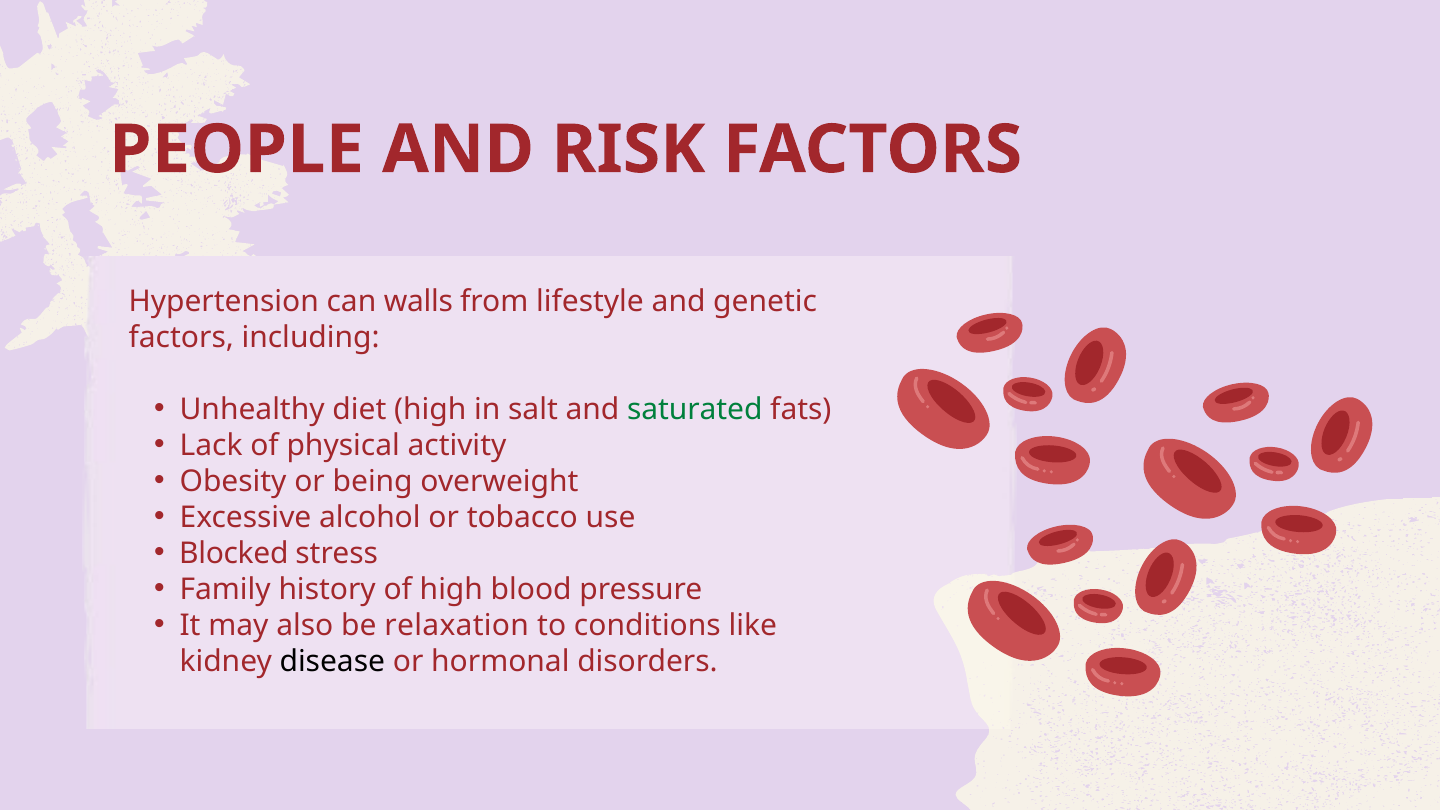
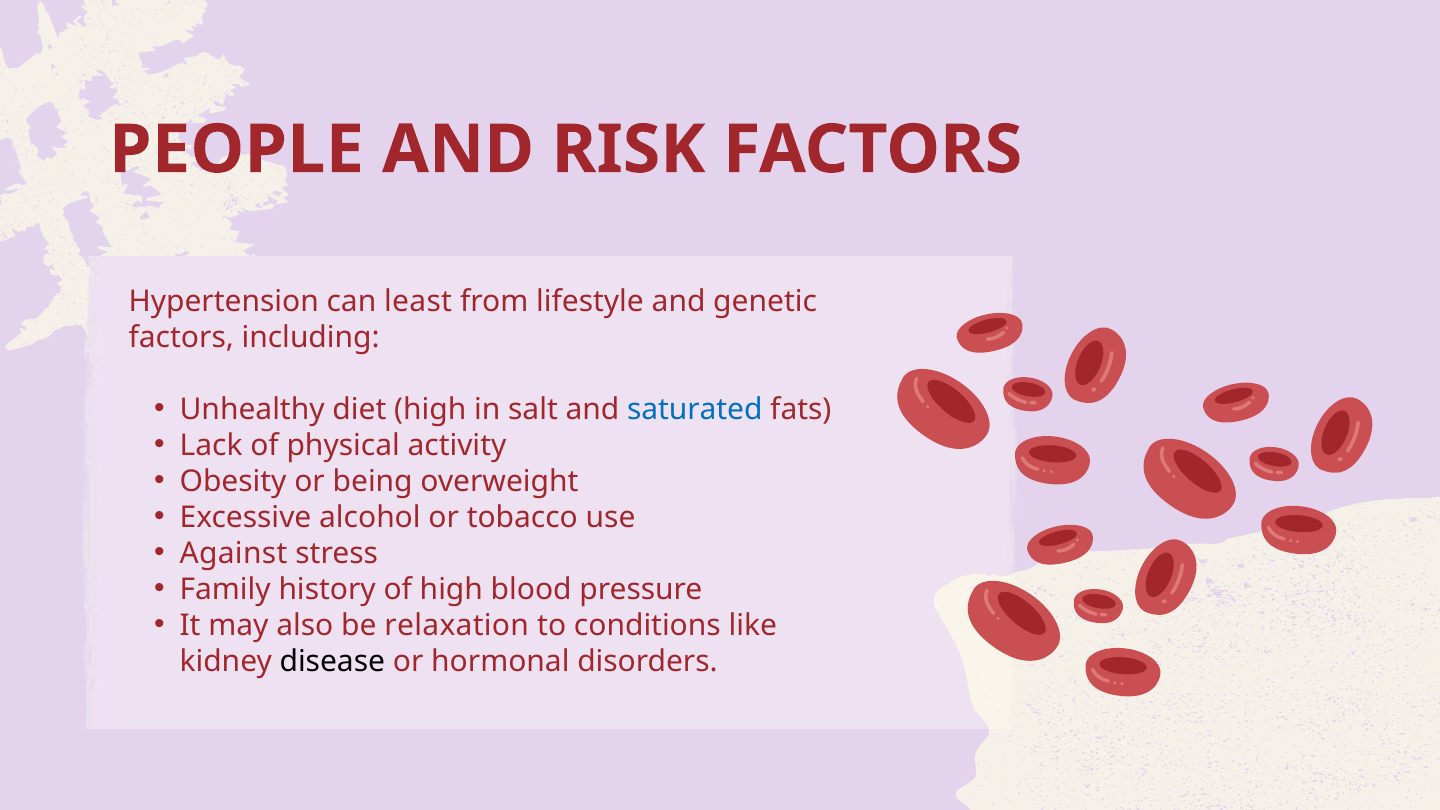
walls: walls -> least
saturated colour: green -> blue
Blocked: Blocked -> Against
